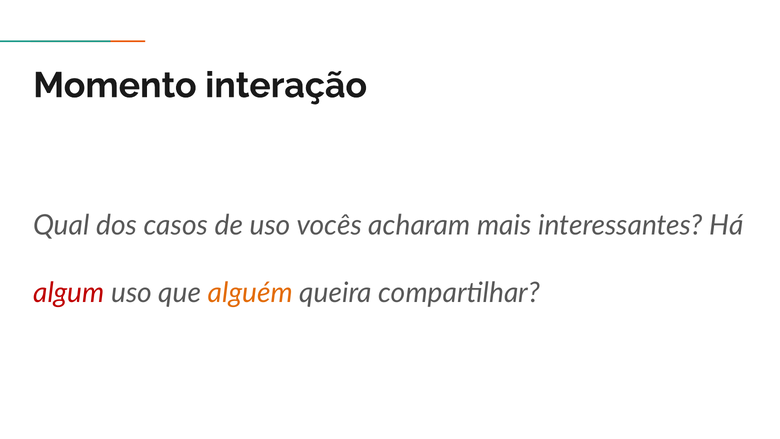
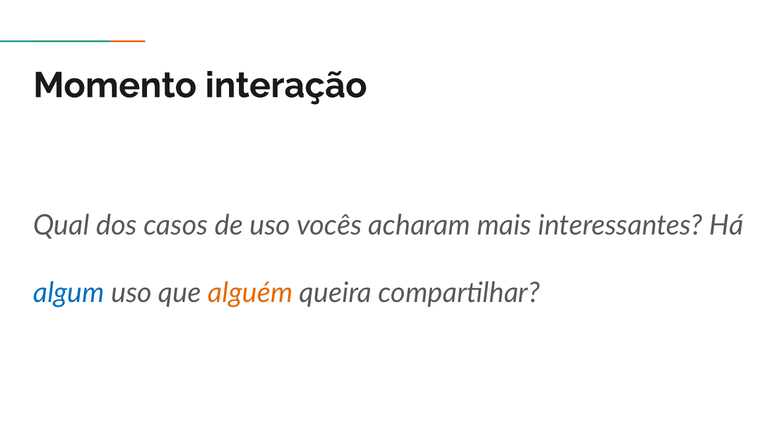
algum colour: red -> blue
